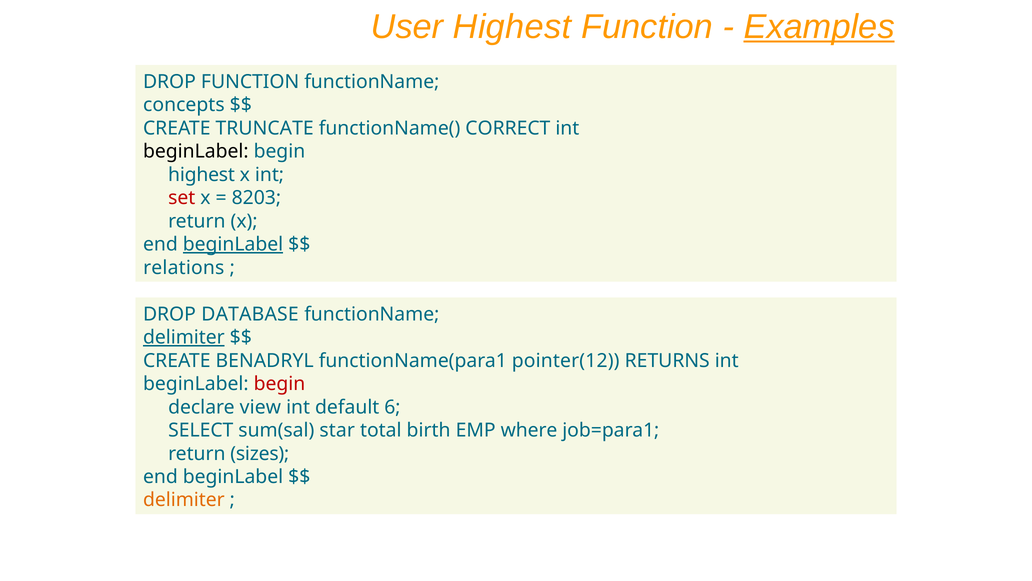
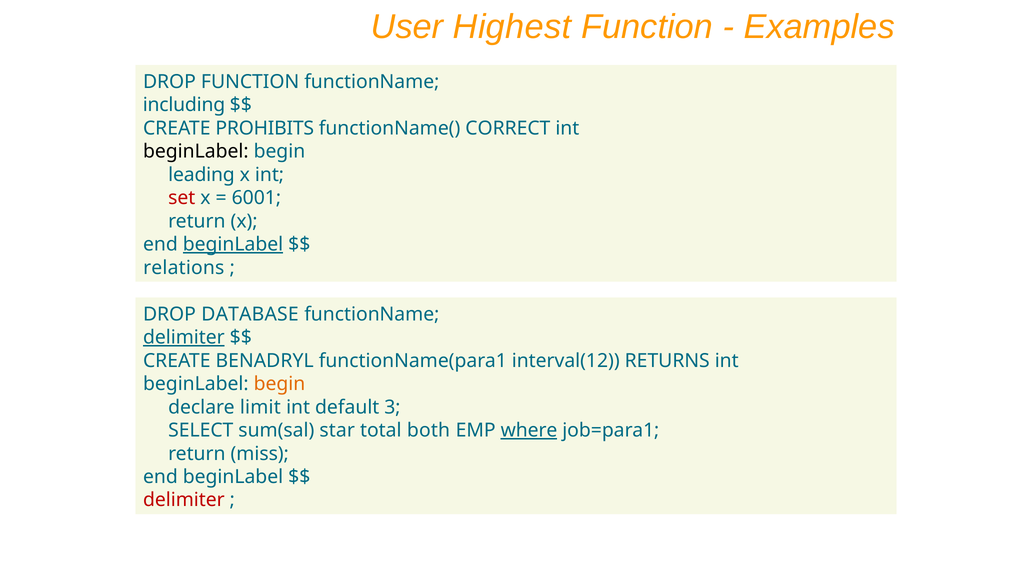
Examples underline: present -> none
concepts: concepts -> including
TRUNCATE: TRUNCATE -> PROHIBITS
highest at (202, 175): highest -> leading
8203: 8203 -> 6001
pointer(12: pointer(12 -> interval(12
begin at (279, 384) colour: red -> orange
view: view -> limit
6: 6 -> 3
birth: birth -> both
where underline: none -> present
sizes: sizes -> miss
delimiter at (184, 500) colour: orange -> red
